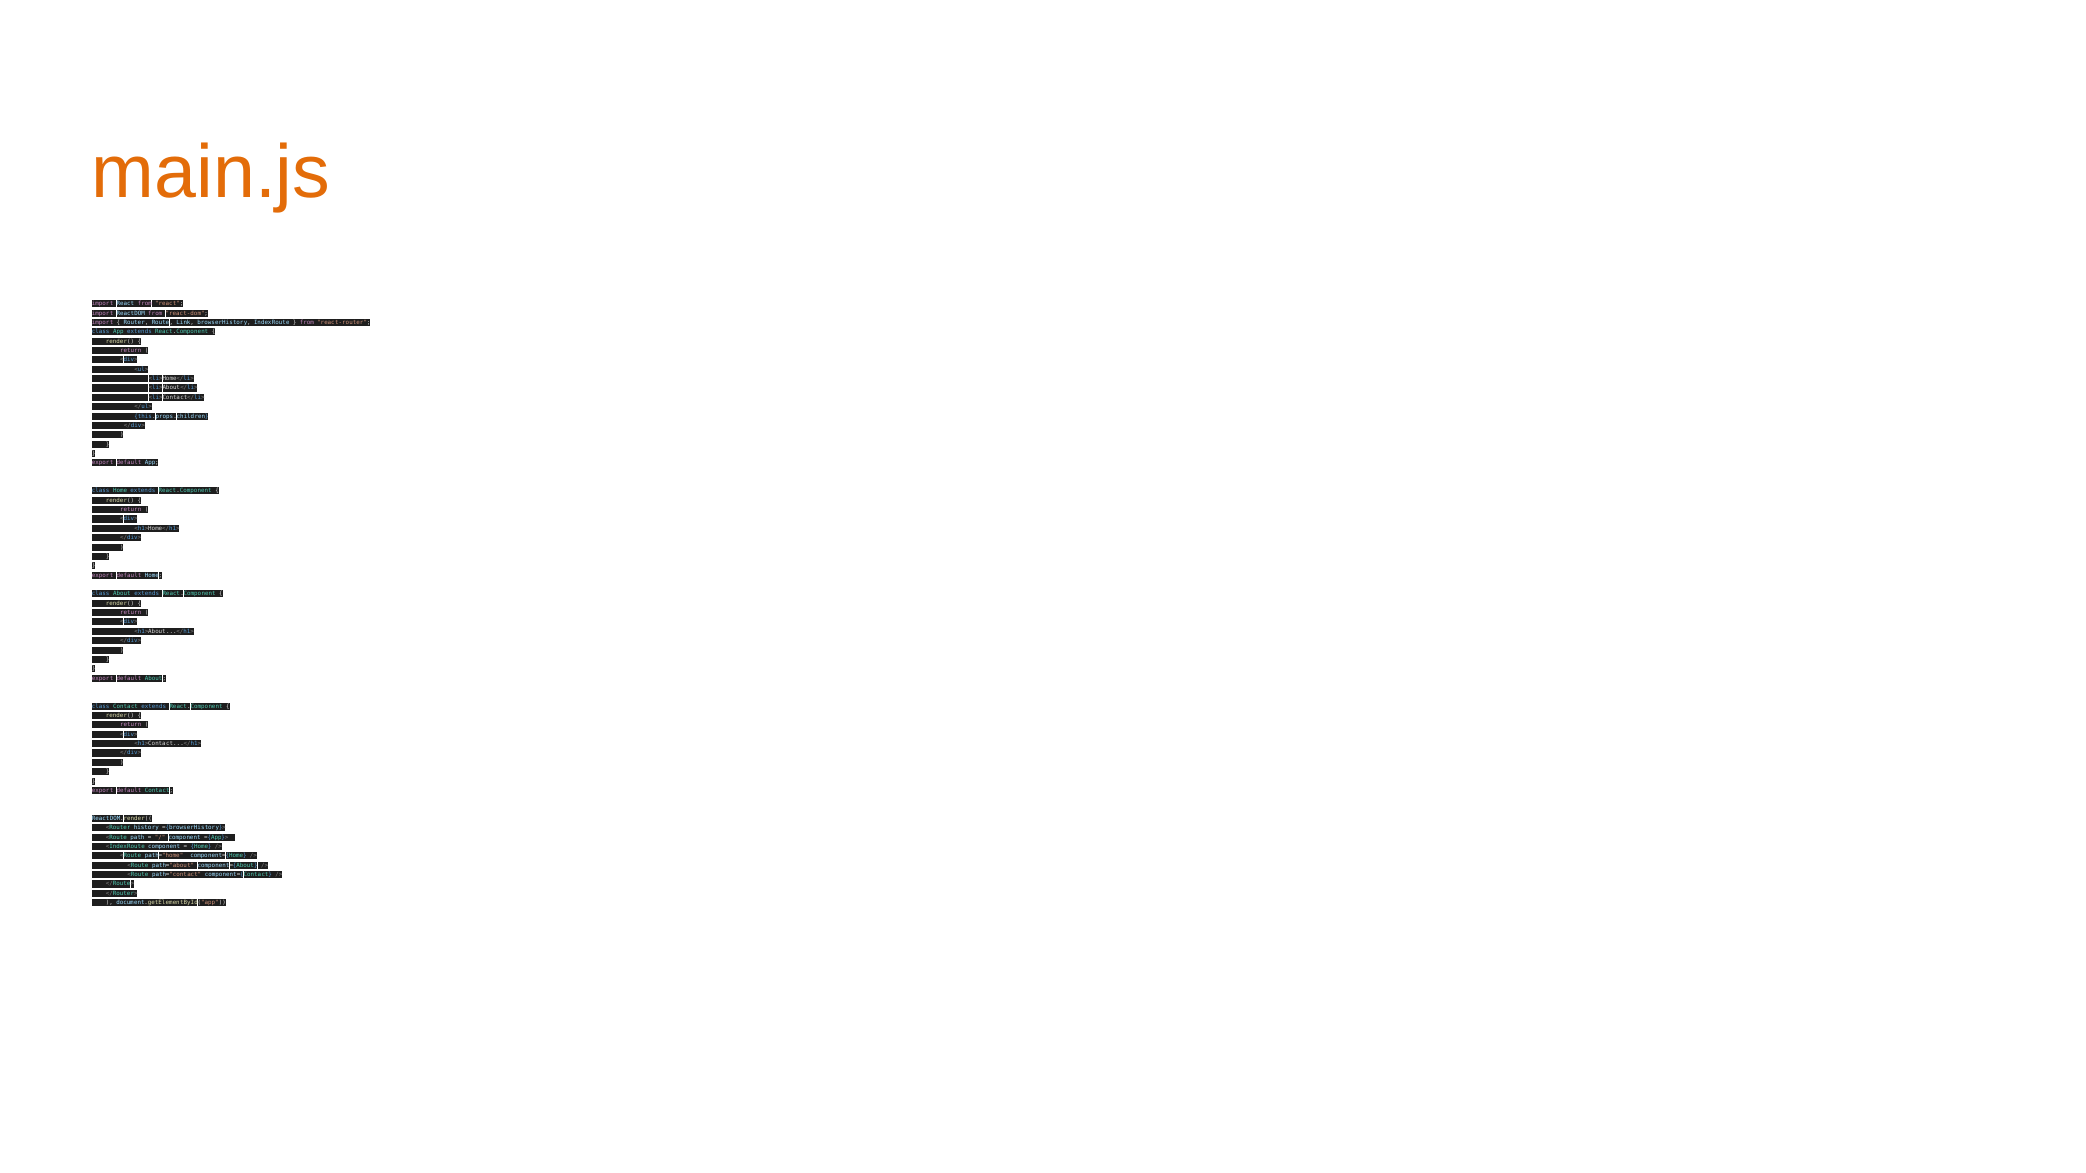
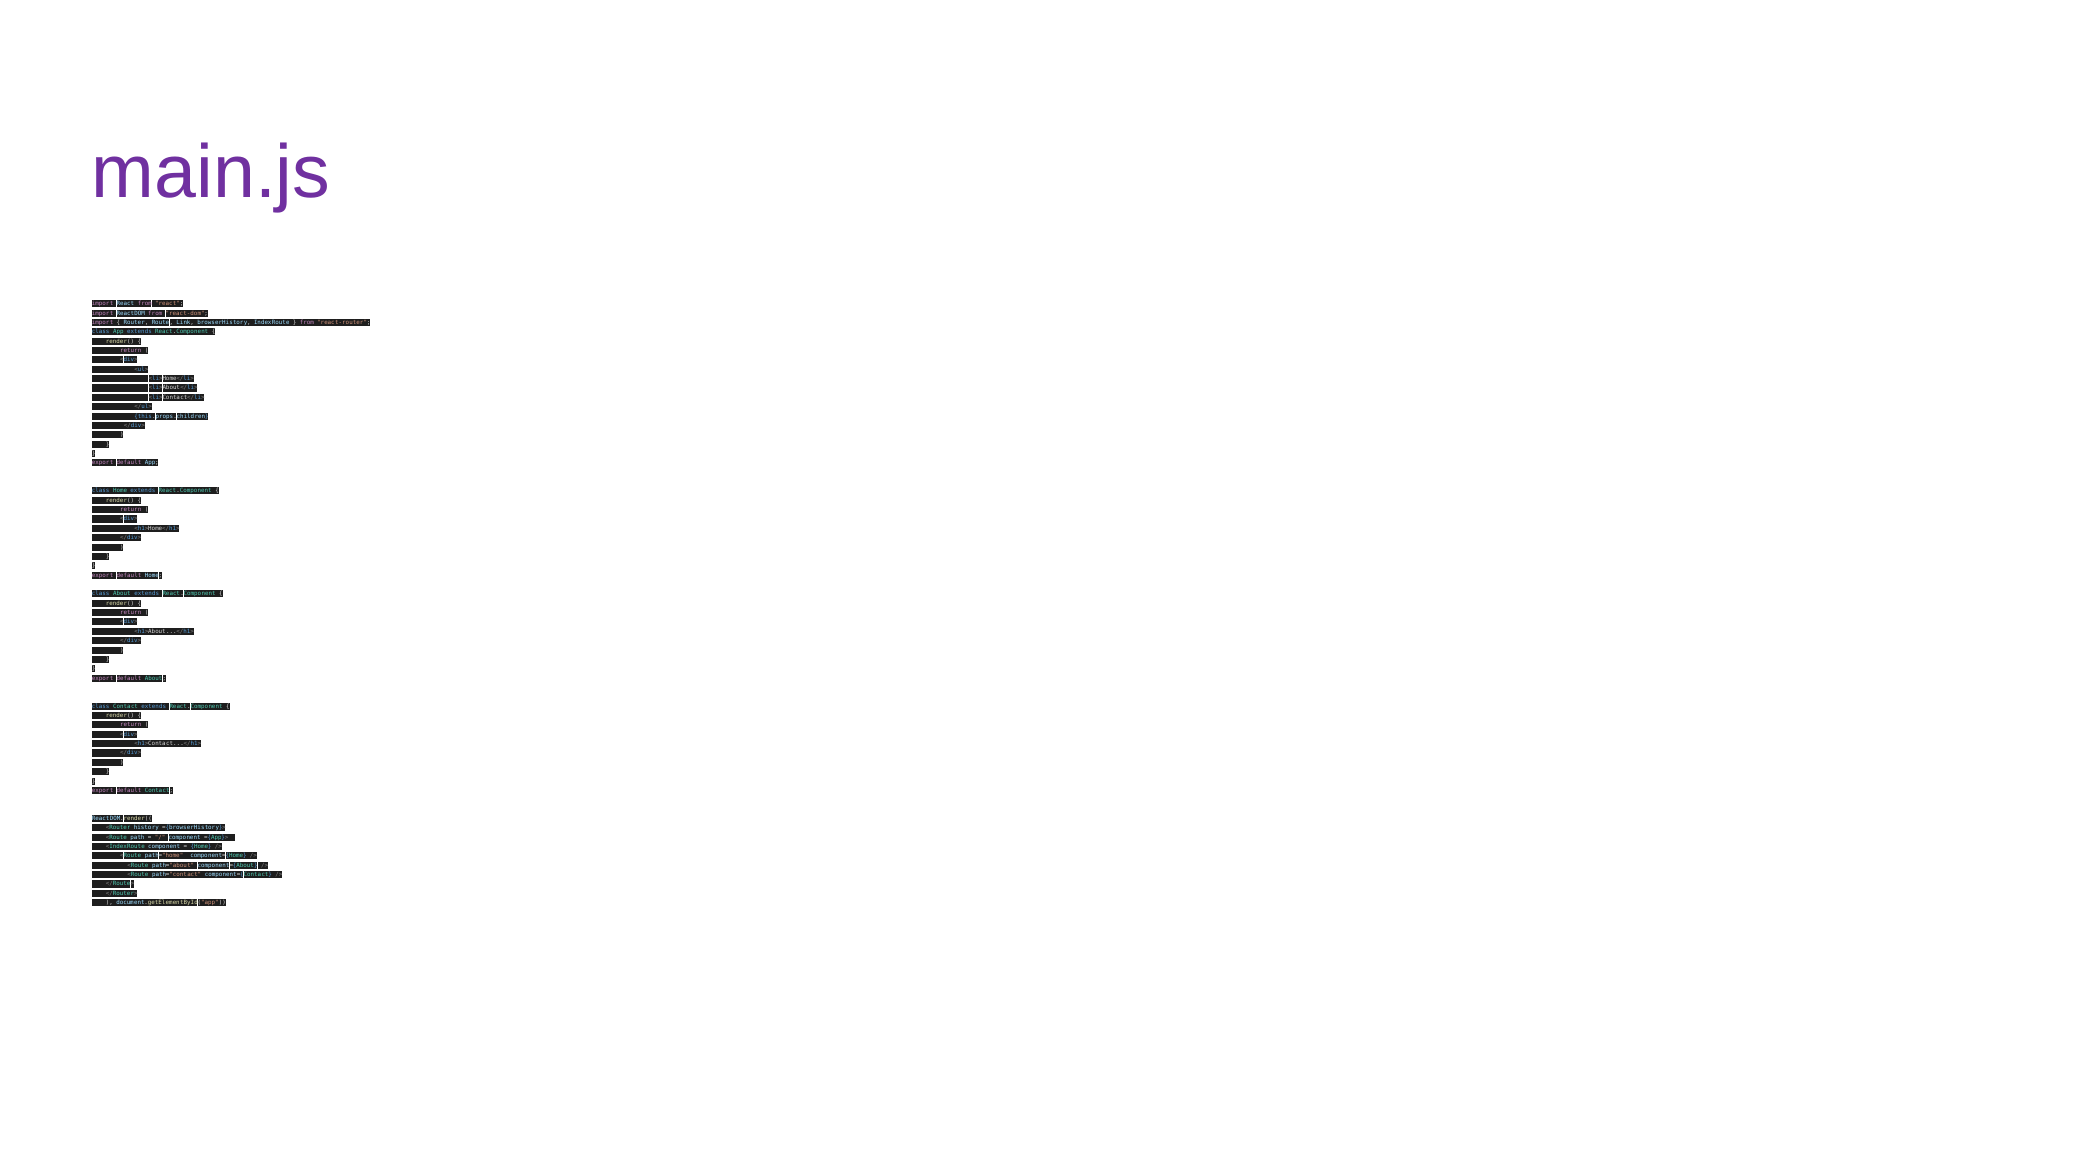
main.js colour: orange -> purple
